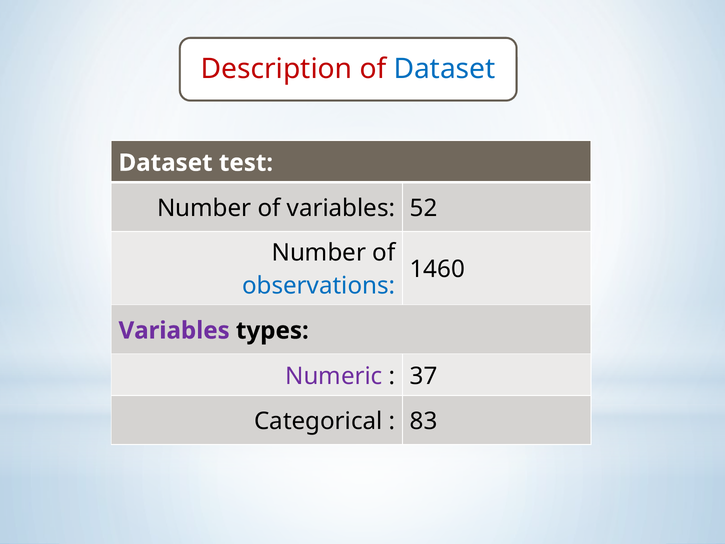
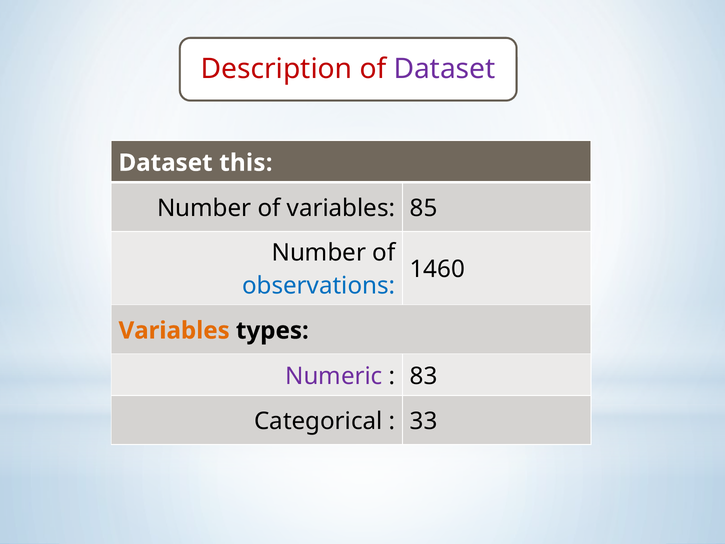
Dataset at (445, 69) colour: blue -> purple
test: test -> this
52: 52 -> 85
Variables at (174, 330) colour: purple -> orange
37: 37 -> 83
83: 83 -> 33
